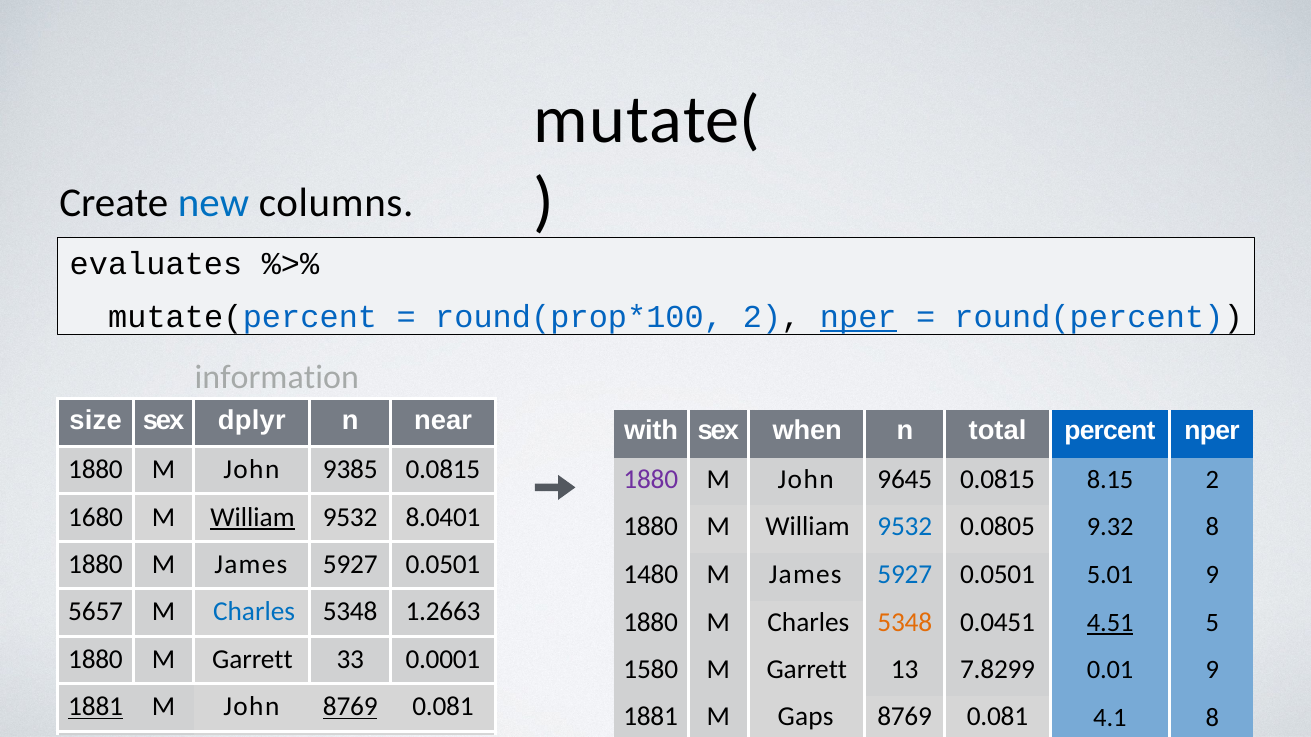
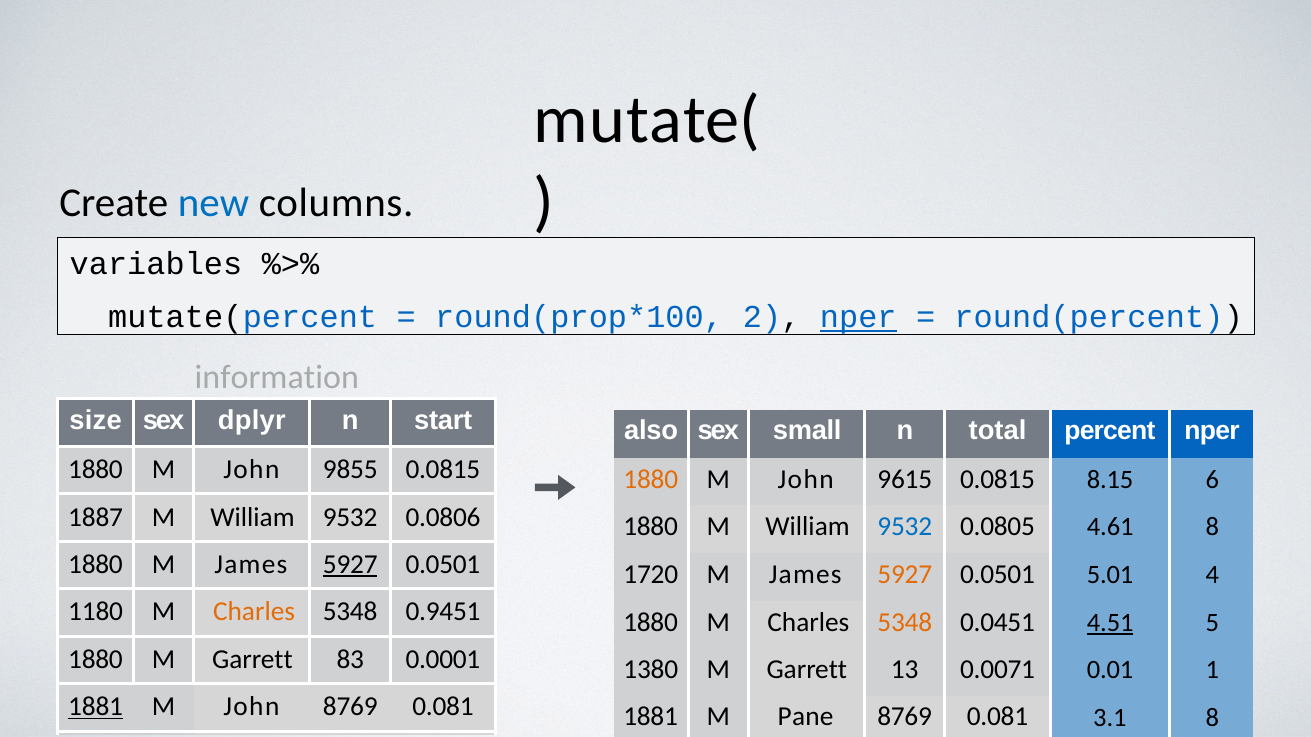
evaluates: evaluates -> variables
near: near -> start
with: with -> also
when: when -> small
9385: 9385 -> 9855
1880 at (651, 480) colour: purple -> orange
9645: 9645 -> 9615
8.15 2: 2 -> 6
1680: 1680 -> 1887
William at (253, 517) underline: present -> none
8.0401: 8.0401 -> 0.0806
9.32: 9.32 -> 4.61
5927 at (350, 565) underline: none -> present
1480: 1480 -> 1720
5927 at (905, 575) colour: blue -> orange
5.01 9: 9 -> 4
5657: 5657 -> 1180
Charles at (254, 612) colour: blue -> orange
1.2663: 1.2663 -> 0.9451
33: 33 -> 83
1580: 1580 -> 1380
7.8299: 7.8299 -> 0.0071
0.01 9: 9 -> 1
8769 at (350, 707) underline: present -> none
Gaps: Gaps -> Pane
4.1: 4.1 -> 3.1
